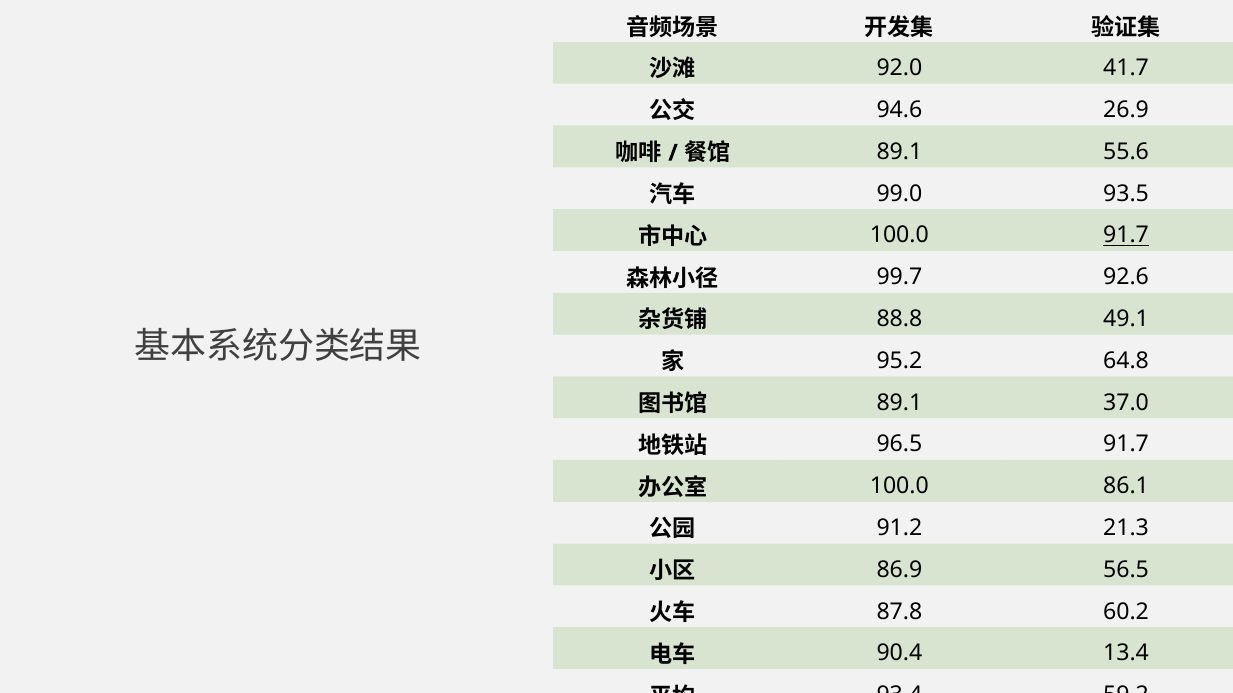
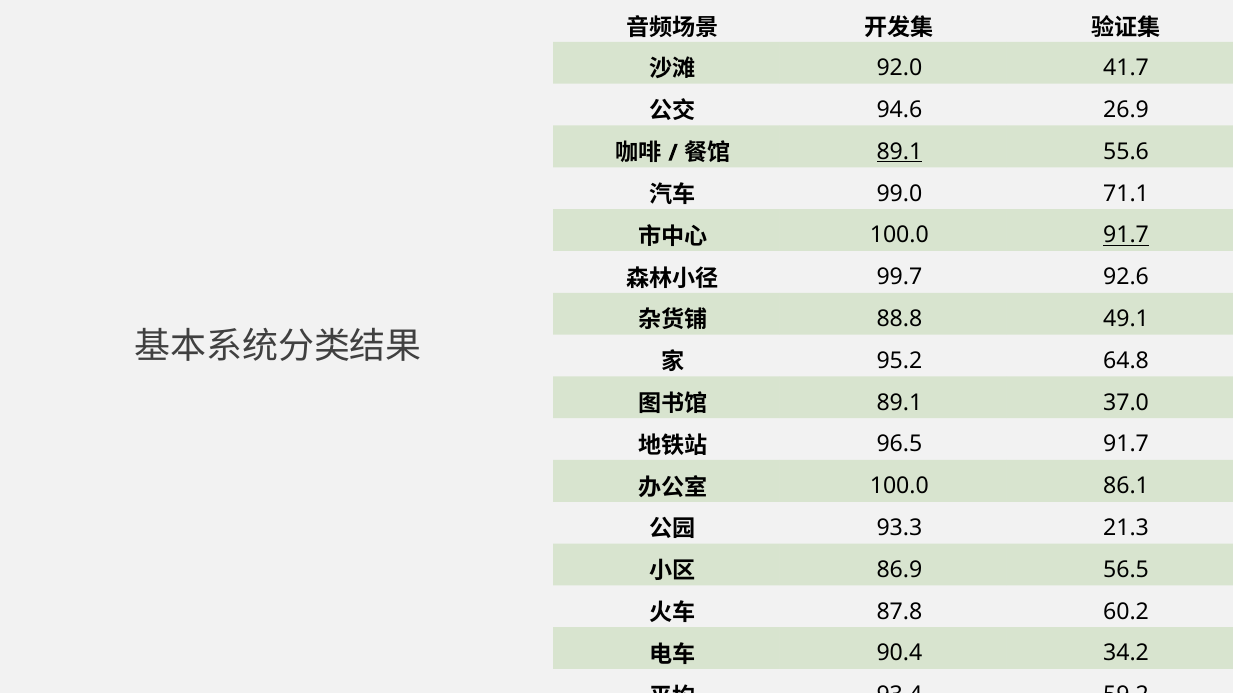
89.1 at (899, 152) underline: none -> present
93.5: 93.5 -> 71.1
91.2: 91.2 -> 93.3
13.4: 13.4 -> 34.2
